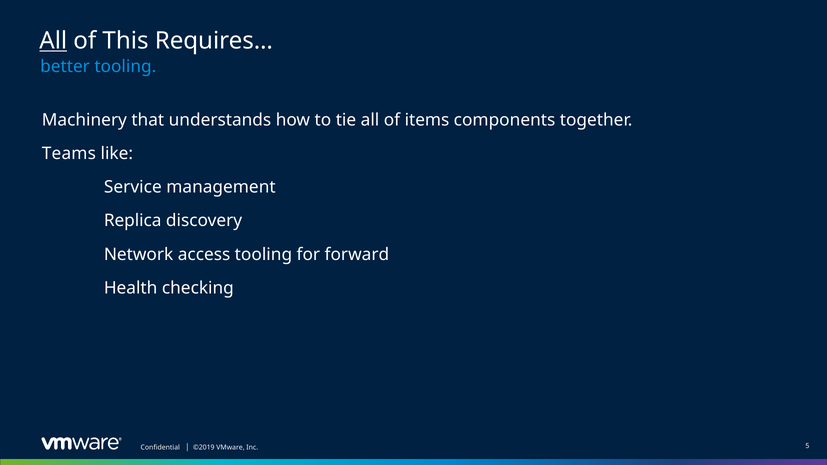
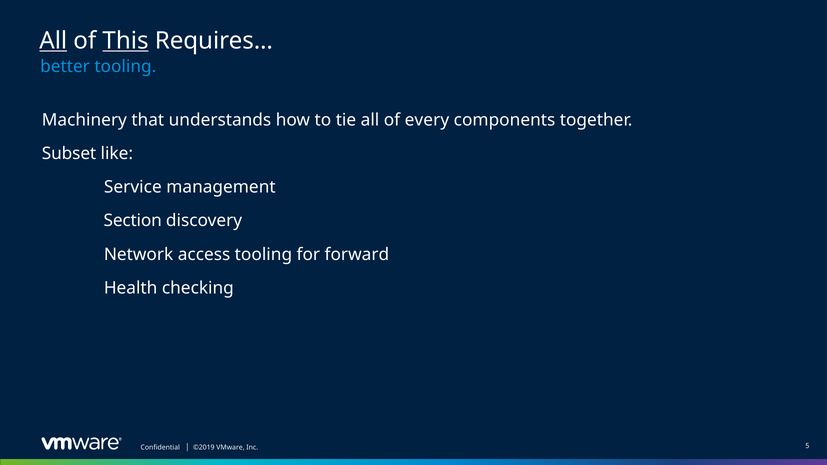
This underline: none -> present
items: items -> every
Teams: Teams -> Subset
Replica: Replica -> Section
